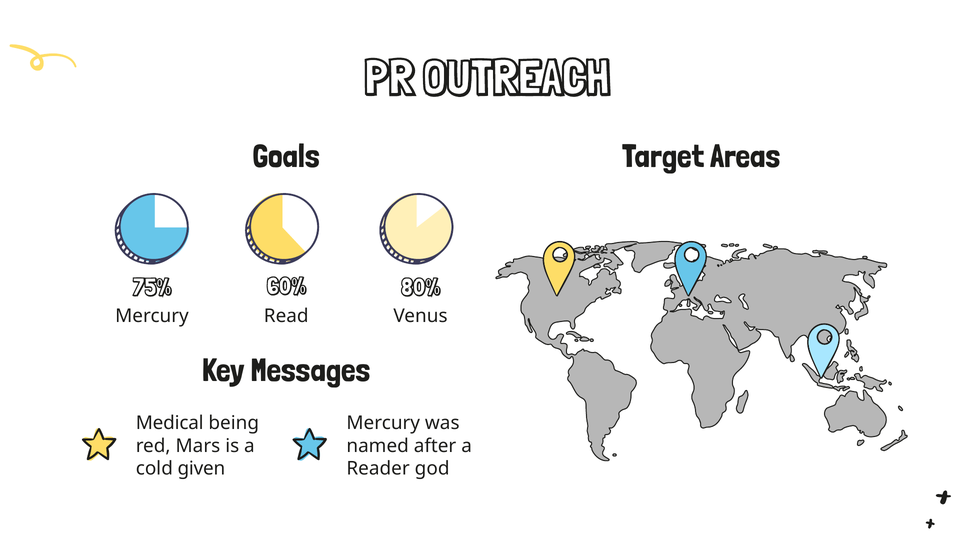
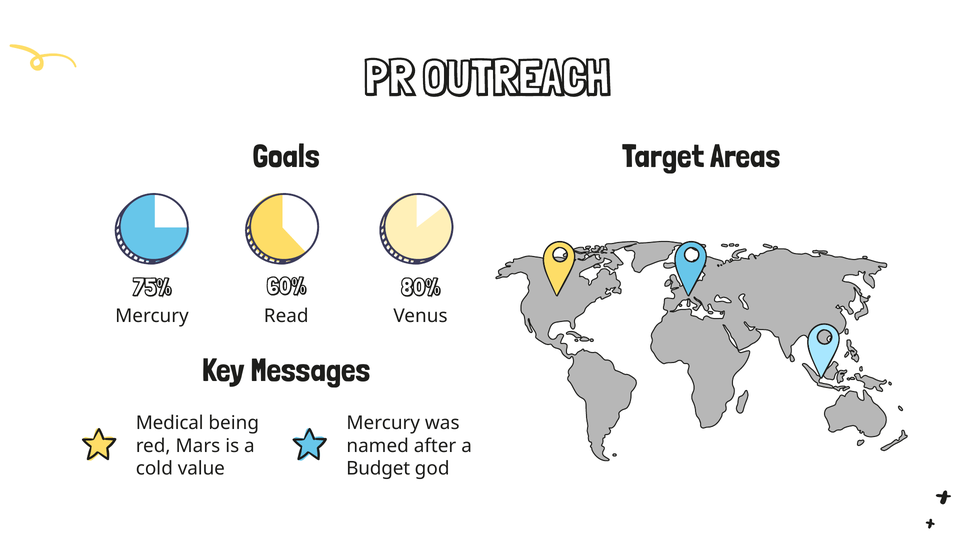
given: given -> value
Reader: Reader -> Budget
